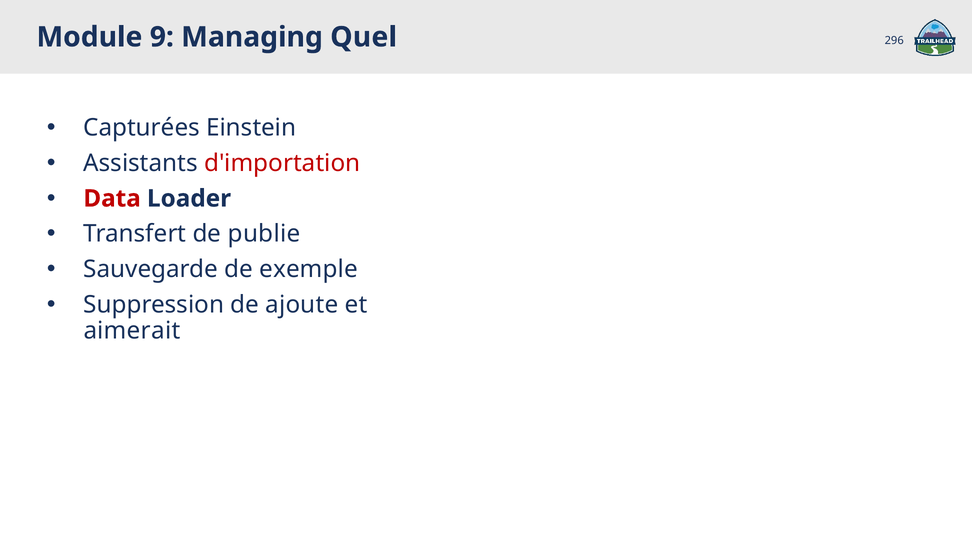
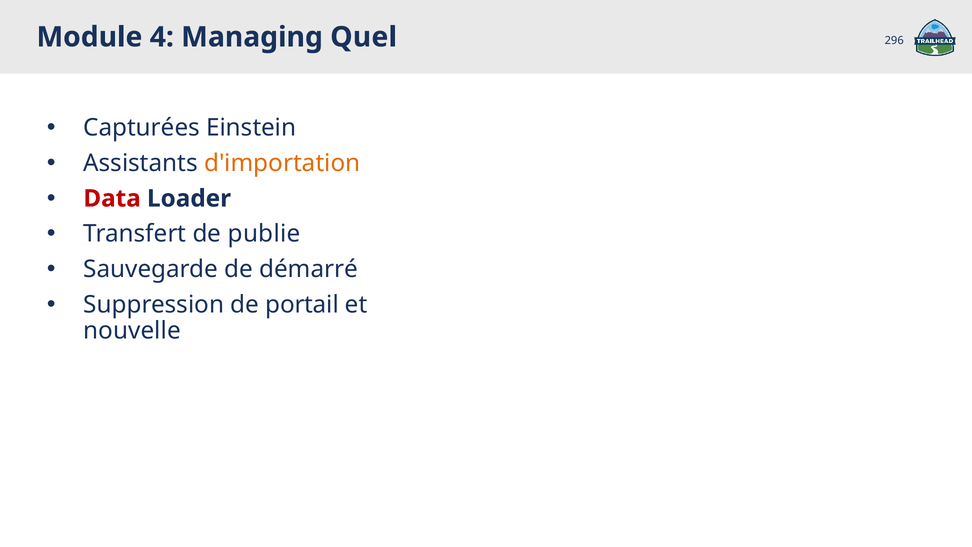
9: 9 -> 4
d'importation colour: red -> orange
exemple: exemple -> démarré
ajoute: ajoute -> portail
aimerait: aimerait -> nouvelle
